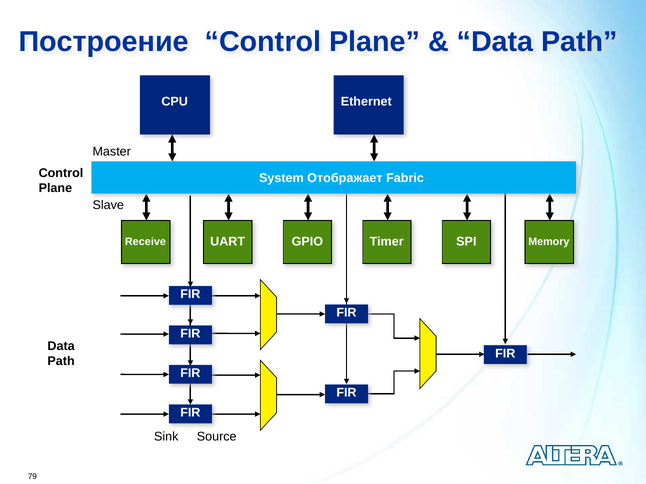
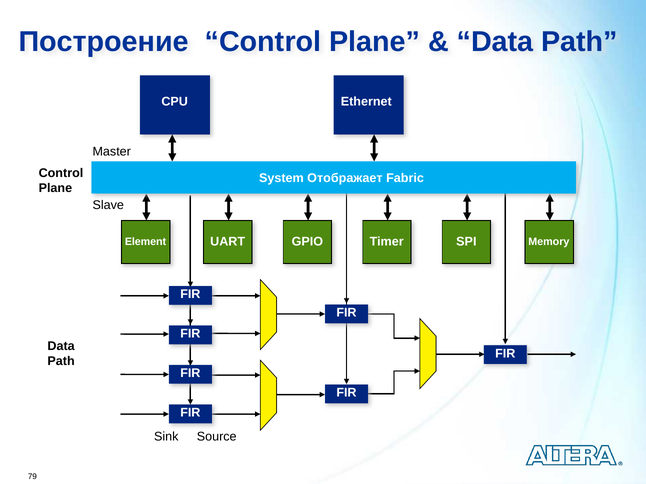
Receive: Receive -> Element
